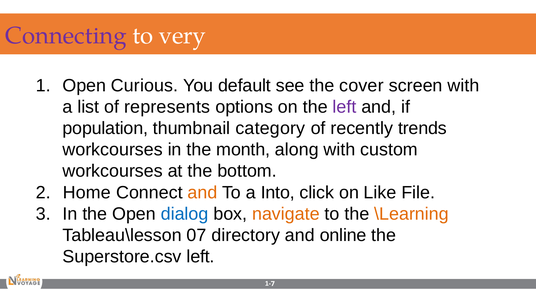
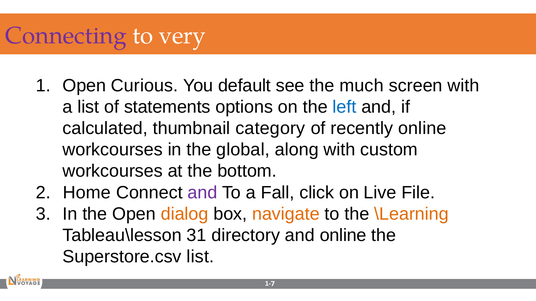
cover: cover -> much
represents: represents -> statements
left at (344, 107) colour: purple -> blue
population: population -> calculated
recently trends: trends -> online
month: month -> global
and at (202, 193) colour: orange -> purple
Into: Into -> Fall
Like: Like -> Live
dialog colour: blue -> orange
07: 07 -> 31
Superstore.csv left: left -> list
